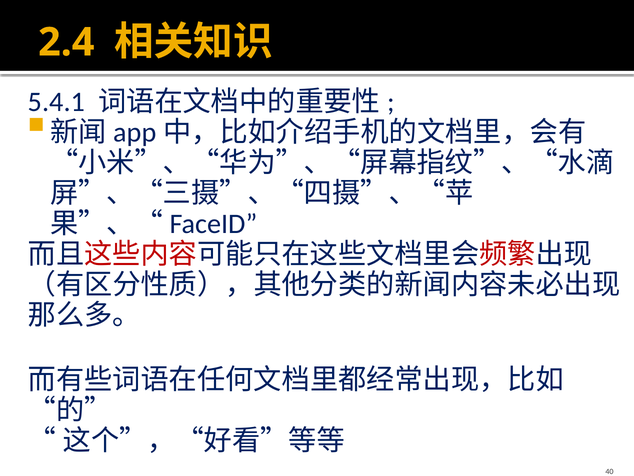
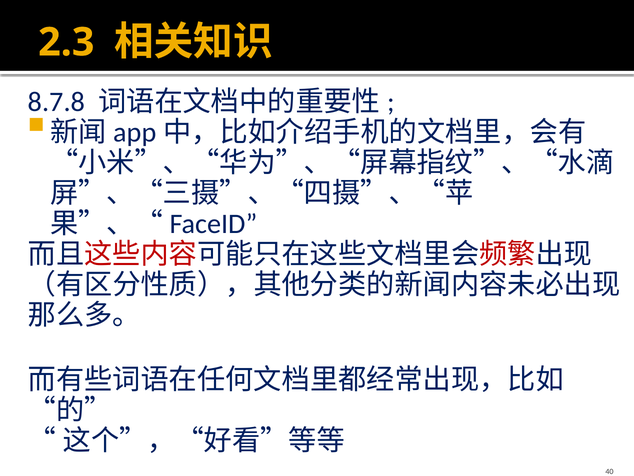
2.4: 2.4 -> 2.3
5.4.1: 5.4.1 -> 8.7.8
